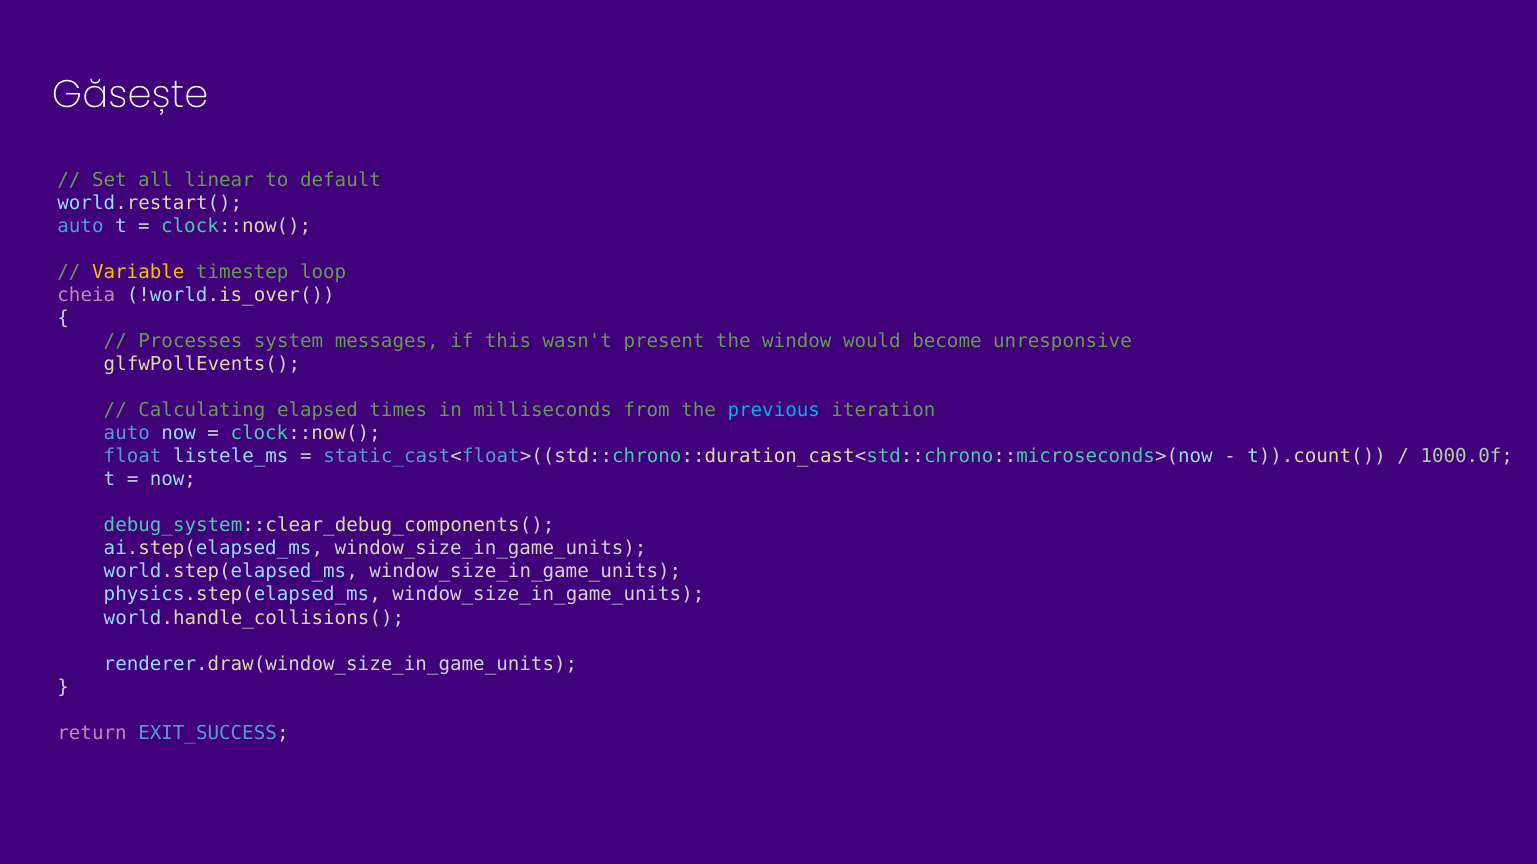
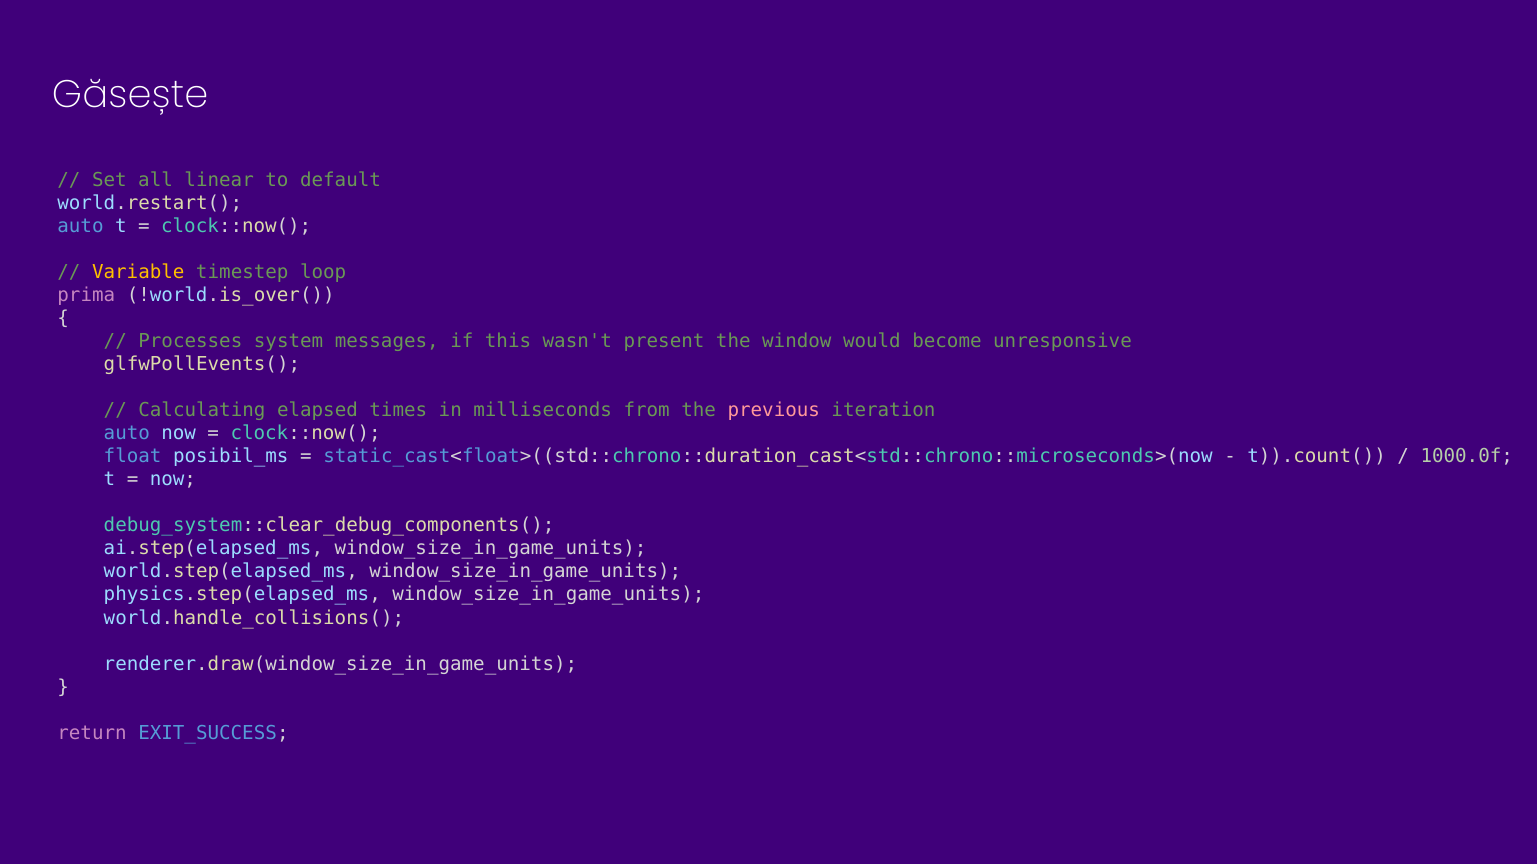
cheia: cheia -> prima
previous colour: light blue -> pink
listele_ms: listele_ms -> posibil_ms
